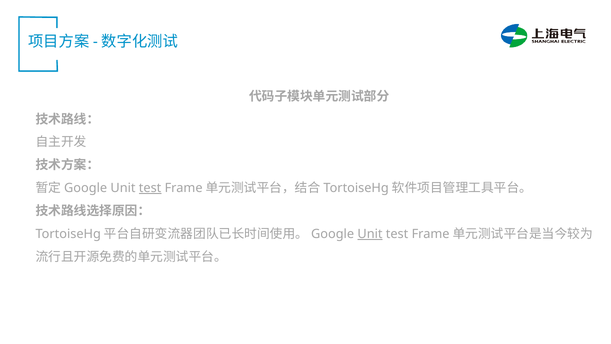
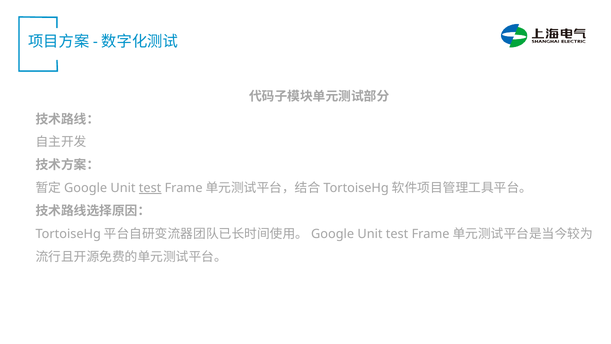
Unit at (370, 234) underline: present -> none
